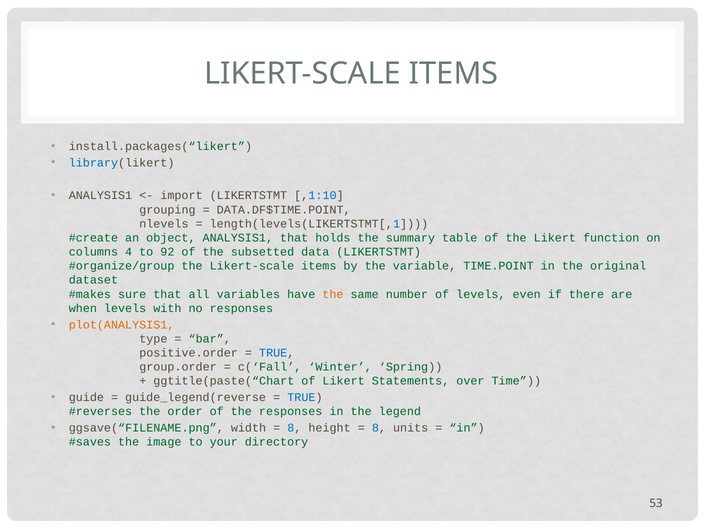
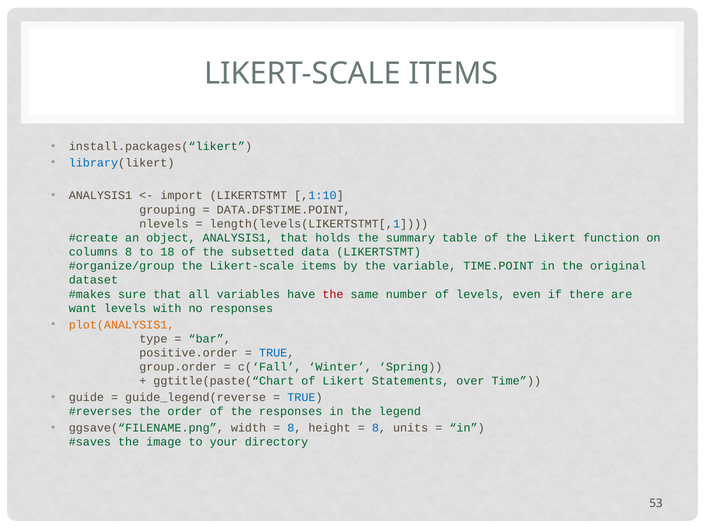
columns 4: 4 -> 8
92: 92 -> 18
the at (333, 295) colour: orange -> red
when: when -> want
